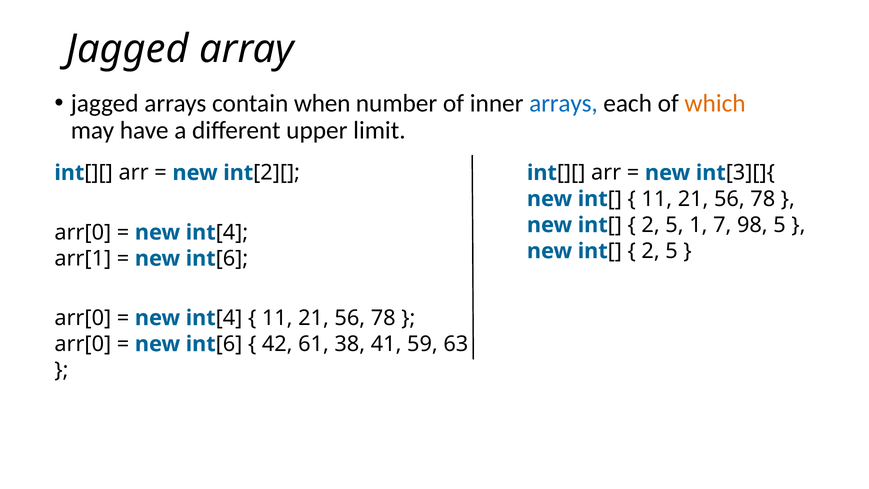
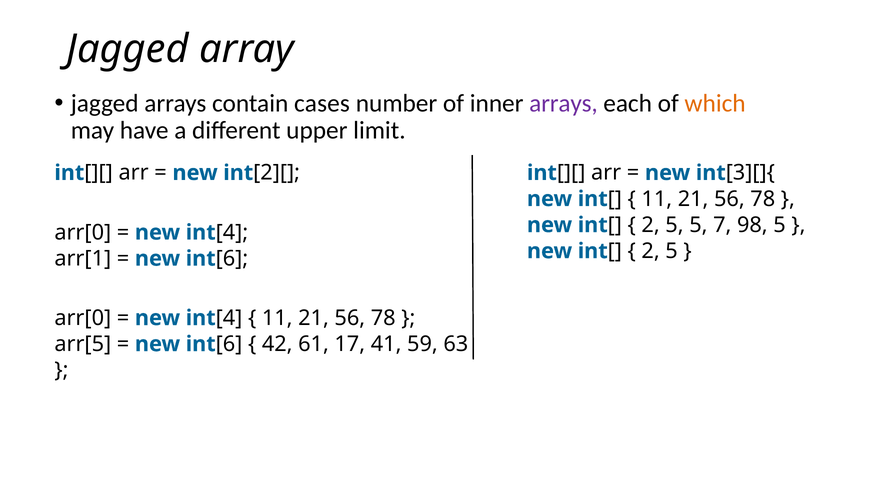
when: when -> cases
arrays at (564, 103) colour: blue -> purple
5 1: 1 -> 5
arr[0 at (83, 344): arr[0 -> arr[5
38: 38 -> 17
